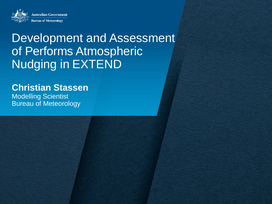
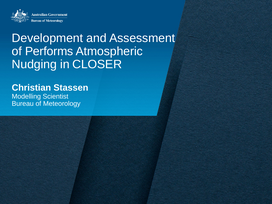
EXTEND: EXTEND -> CLOSER
